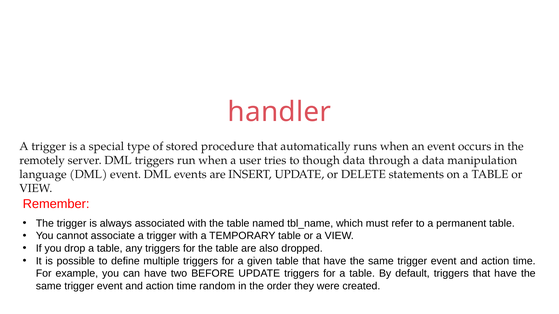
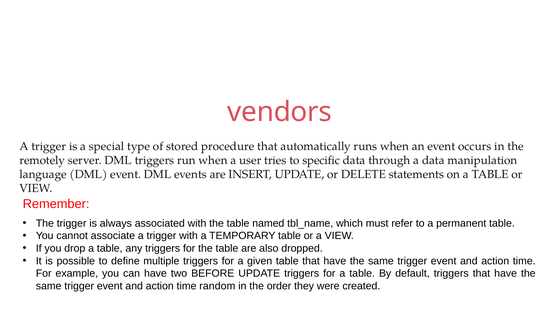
handler: handler -> vendors
though: though -> specific
